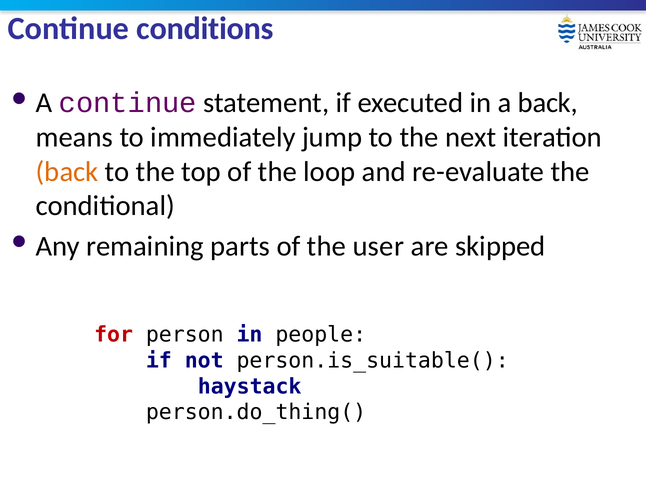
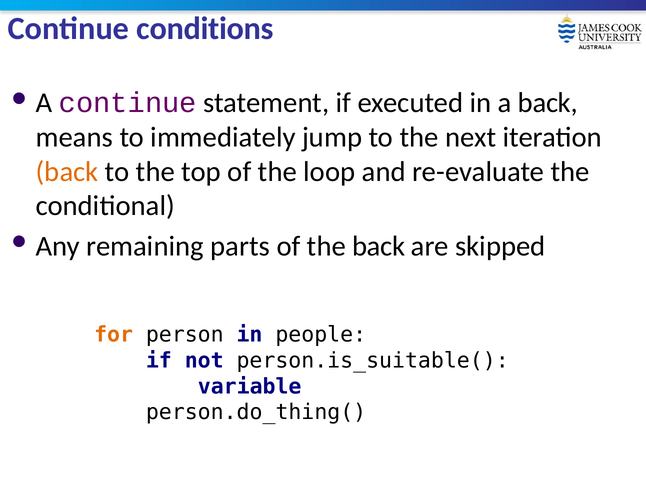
the user: user -> back
for colour: red -> orange
haystack: haystack -> variable
